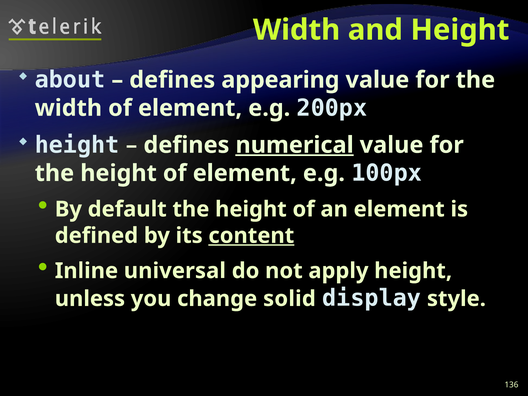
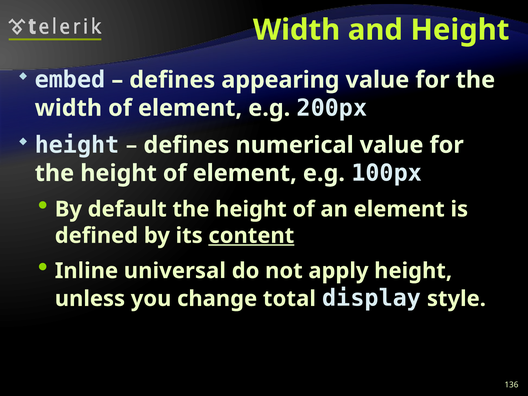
about: about -> embed
numerical underline: present -> none
solid: solid -> total
